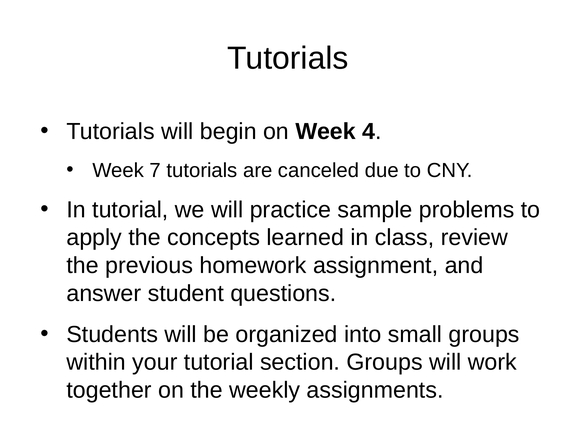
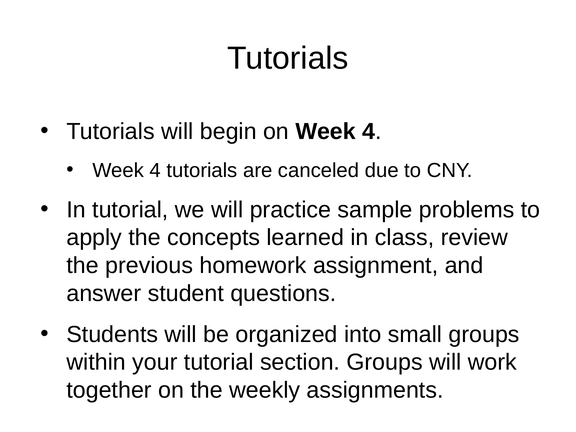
7 at (155, 170): 7 -> 4
